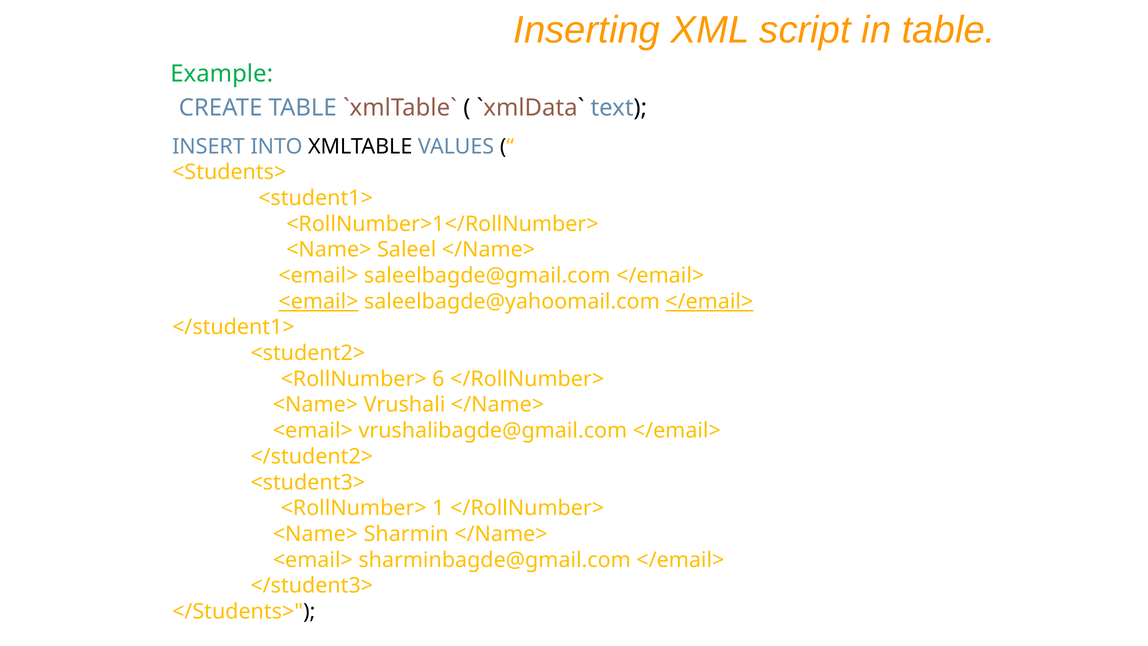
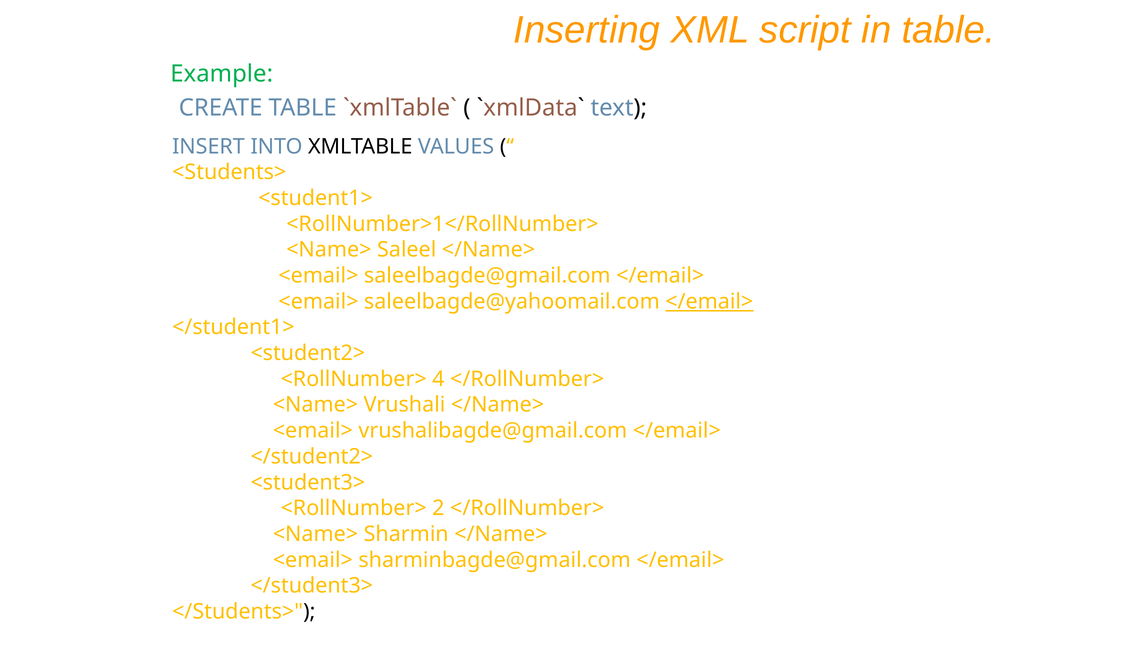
<email> at (318, 301) underline: present -> none
6: 6 -> 4
1: 1 -> 2
